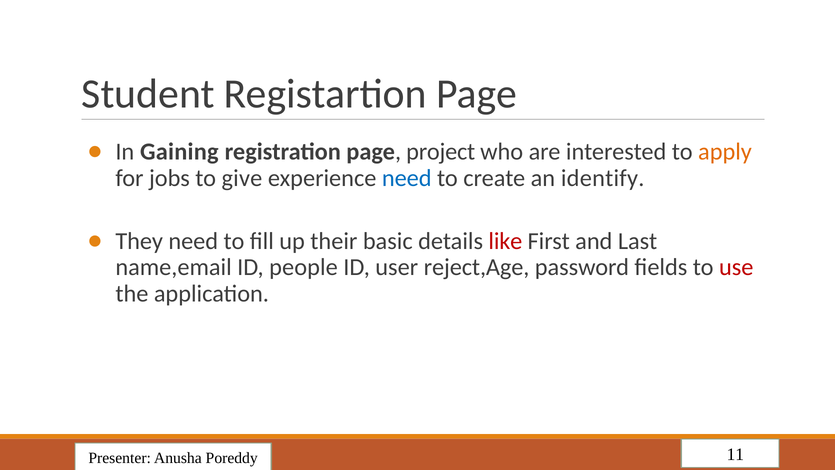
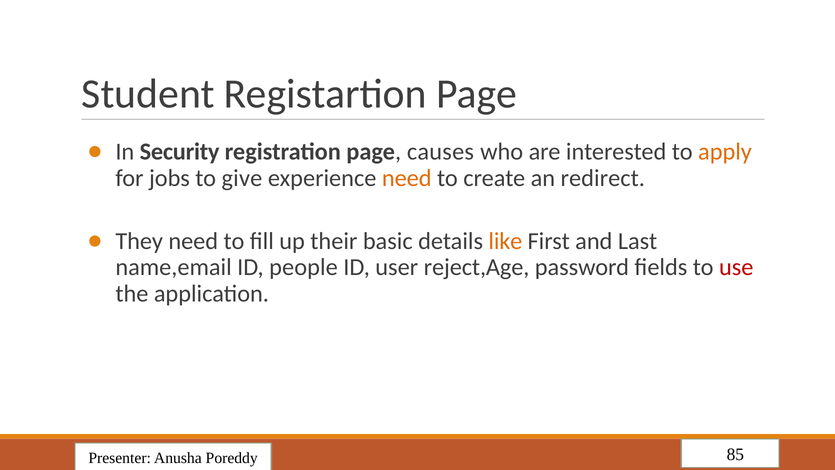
Gaining: Gaining -> Security
project: project -> causes
need at (407, 178) colour: blue -> orange
identify: identify -> redirect
like colour: red -> orange
11: 11 -> 85
